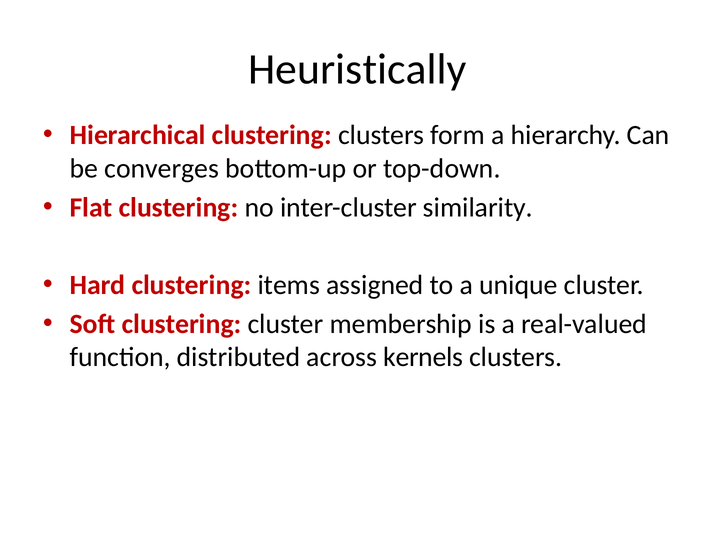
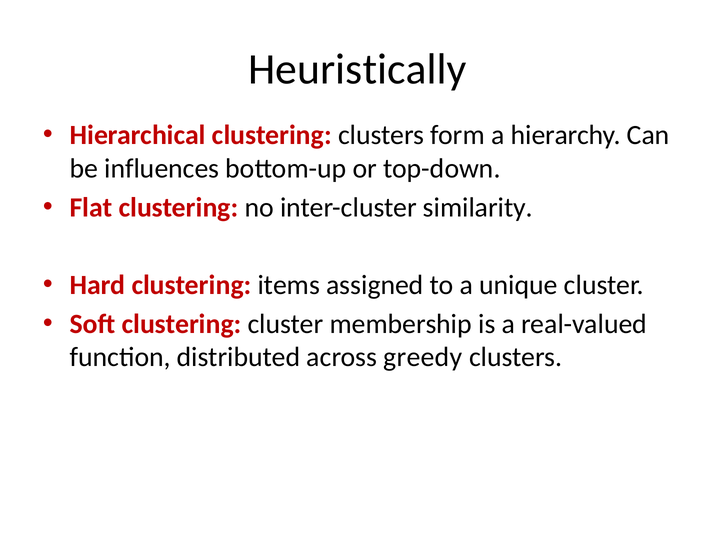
converges: converges -> influences
kernels: kernels -> greedy
